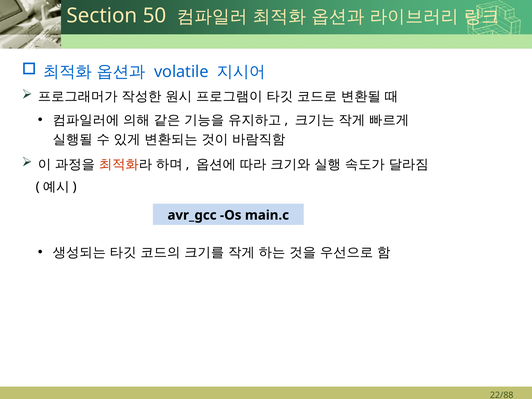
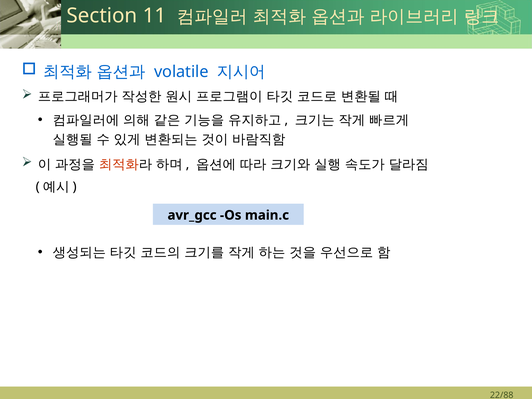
50: 50 -> 11
